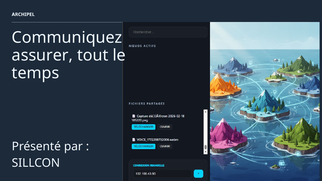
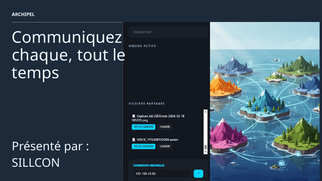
assurer: assurer -> chaque
